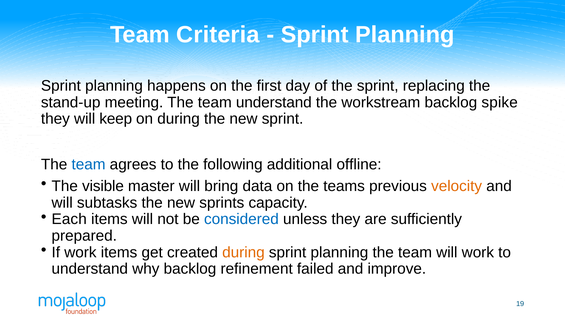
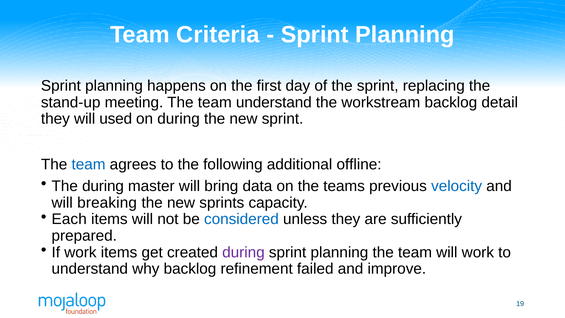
spike: spike -> detail
keep: keep -> used
The visible: visible -> during
velocity colour: orange -> blue
subtasks: subtasks -> breaking
during at (243, 252) colour: orange -> purple
